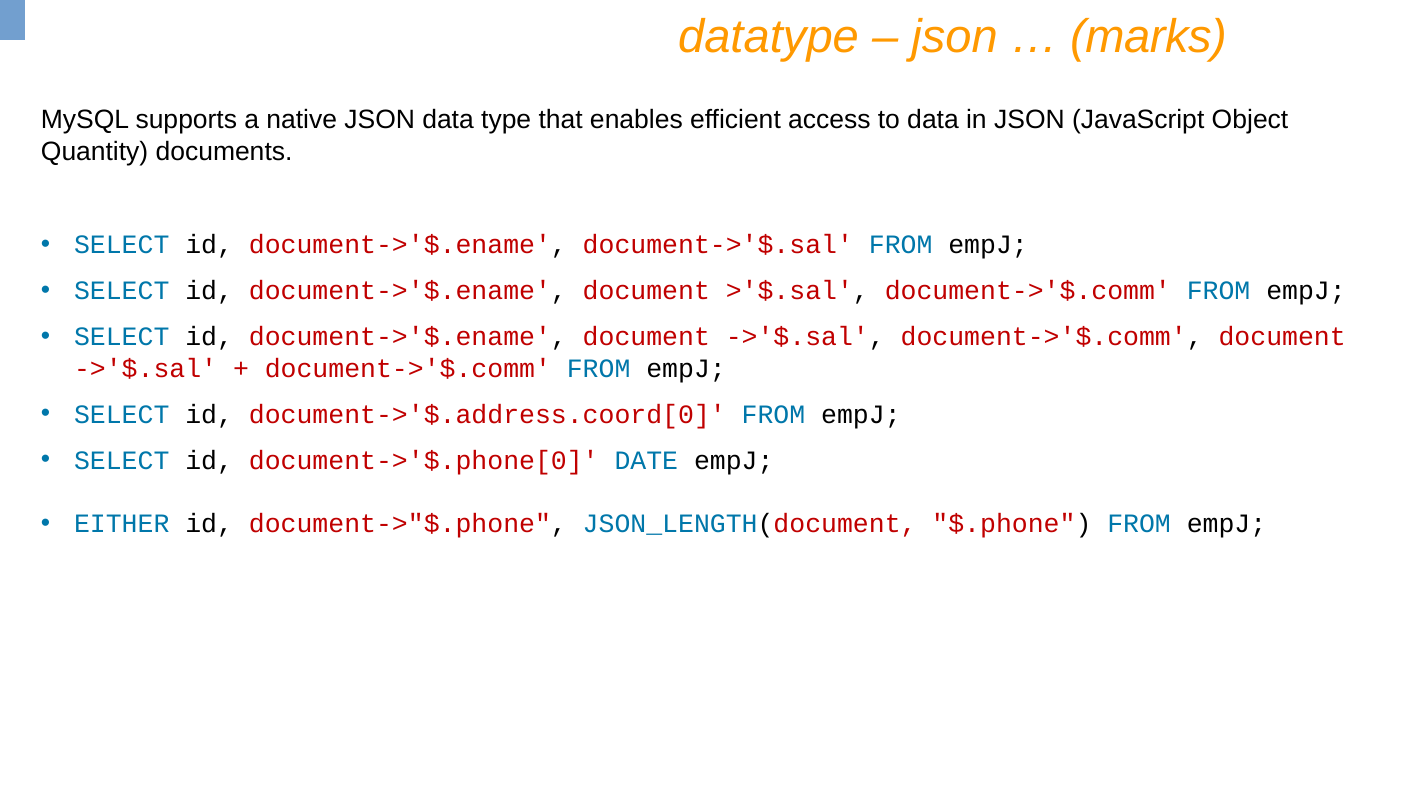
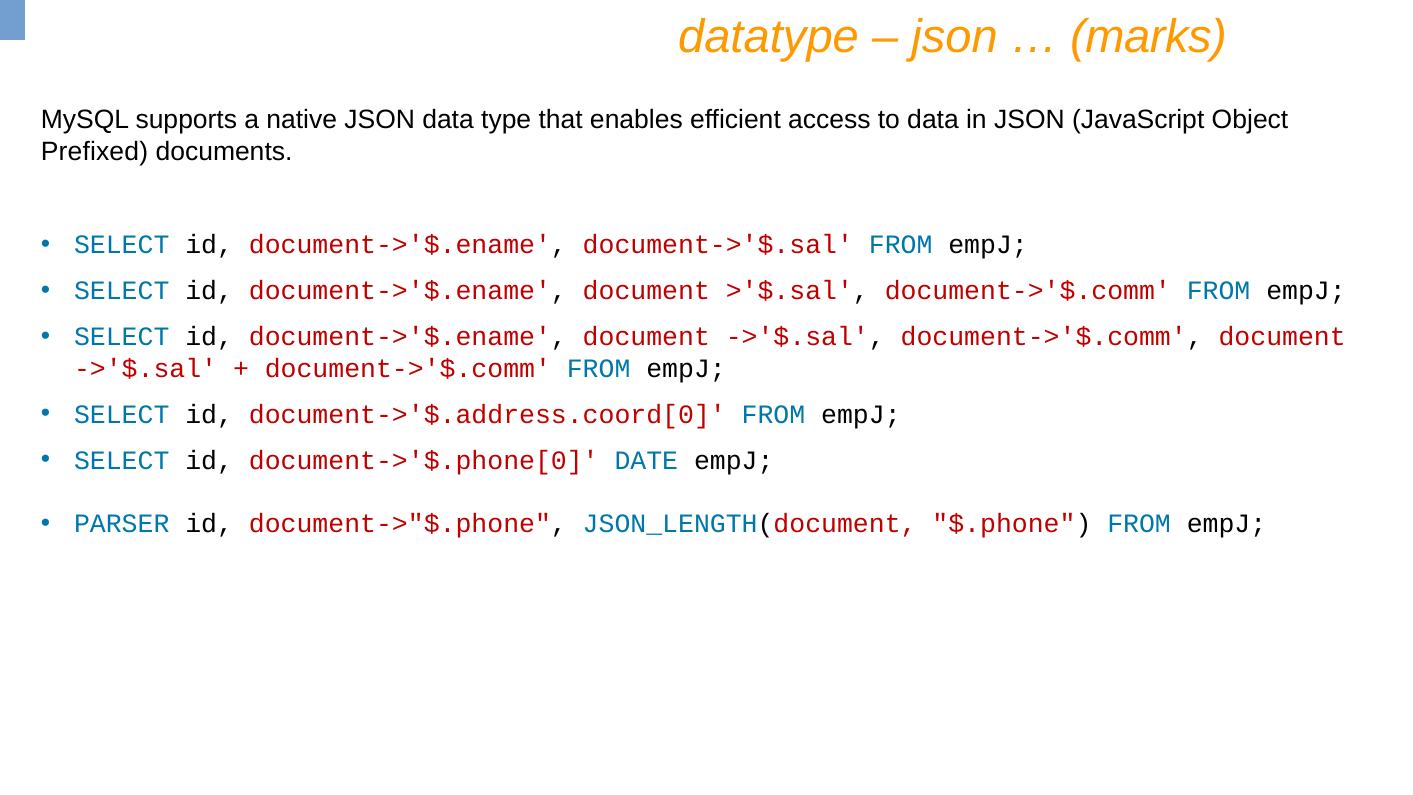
Quantity: Quantity -> Prefixed
EITHER: EITHER -> PARSER
